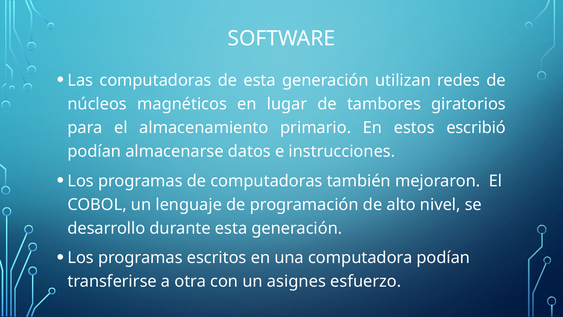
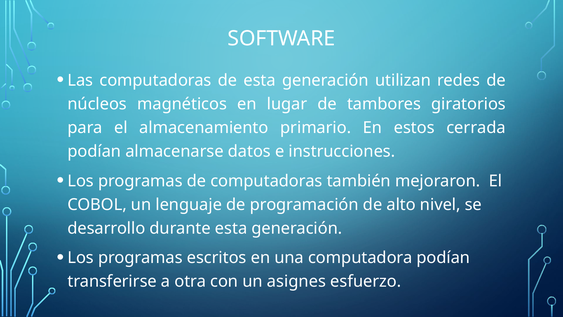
escribió: escribió -> cerrada
